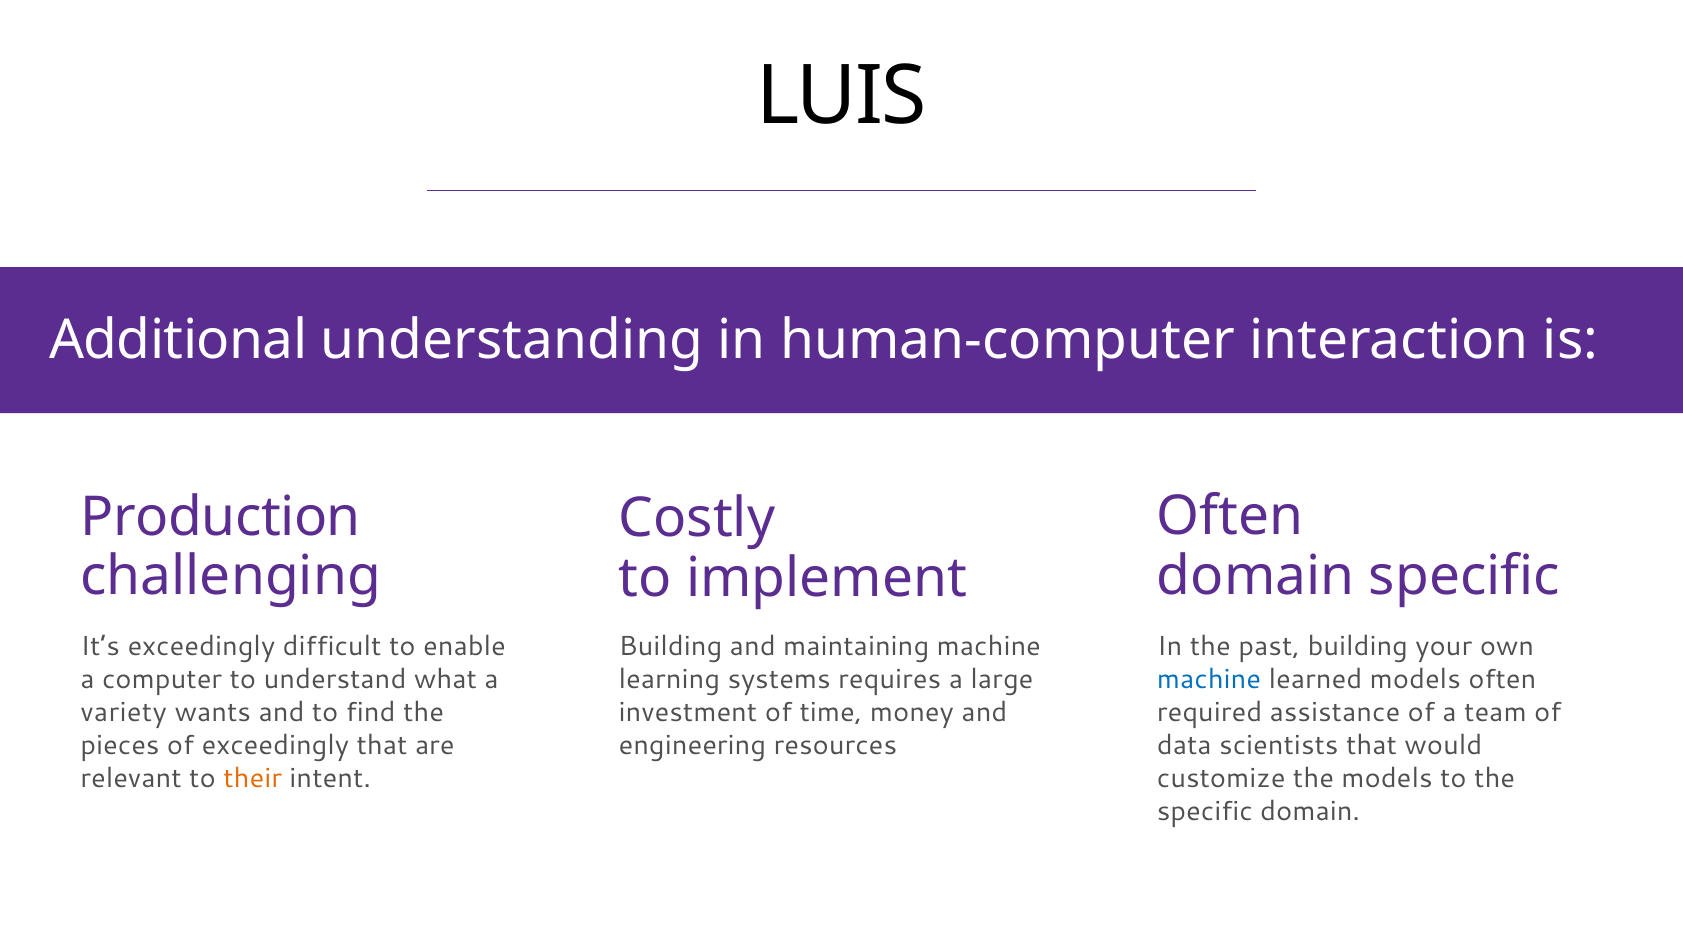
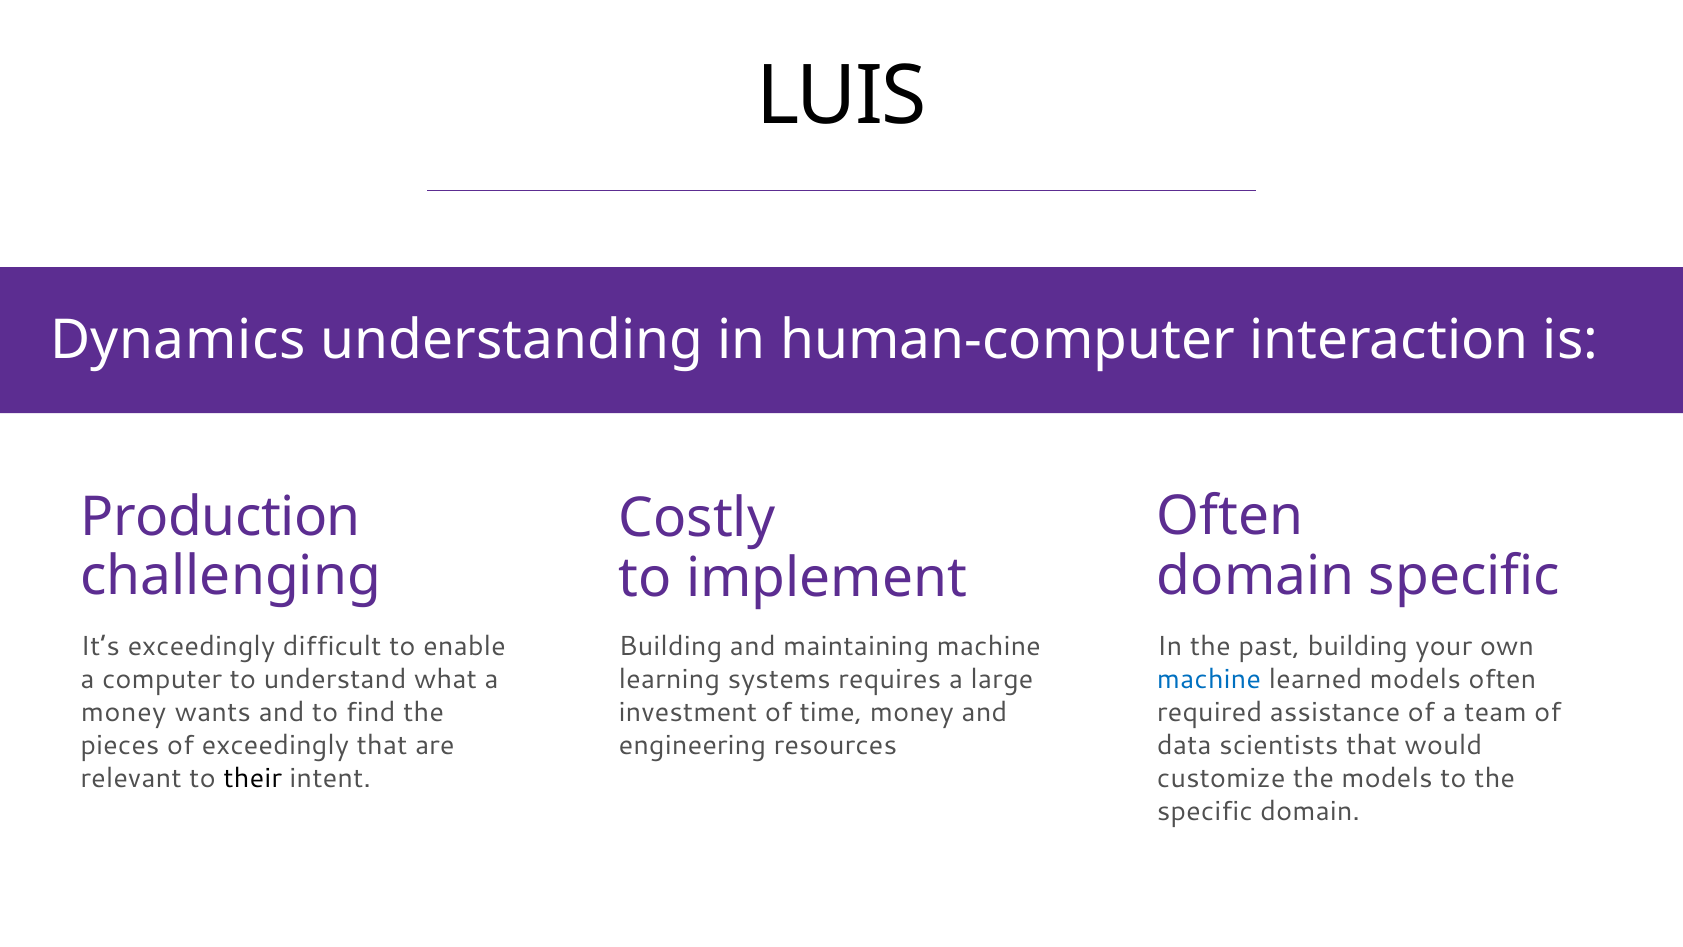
Additional: Additional -> Dynamics
variety at (124, 712): variety -> money
their colour: orange -> black
